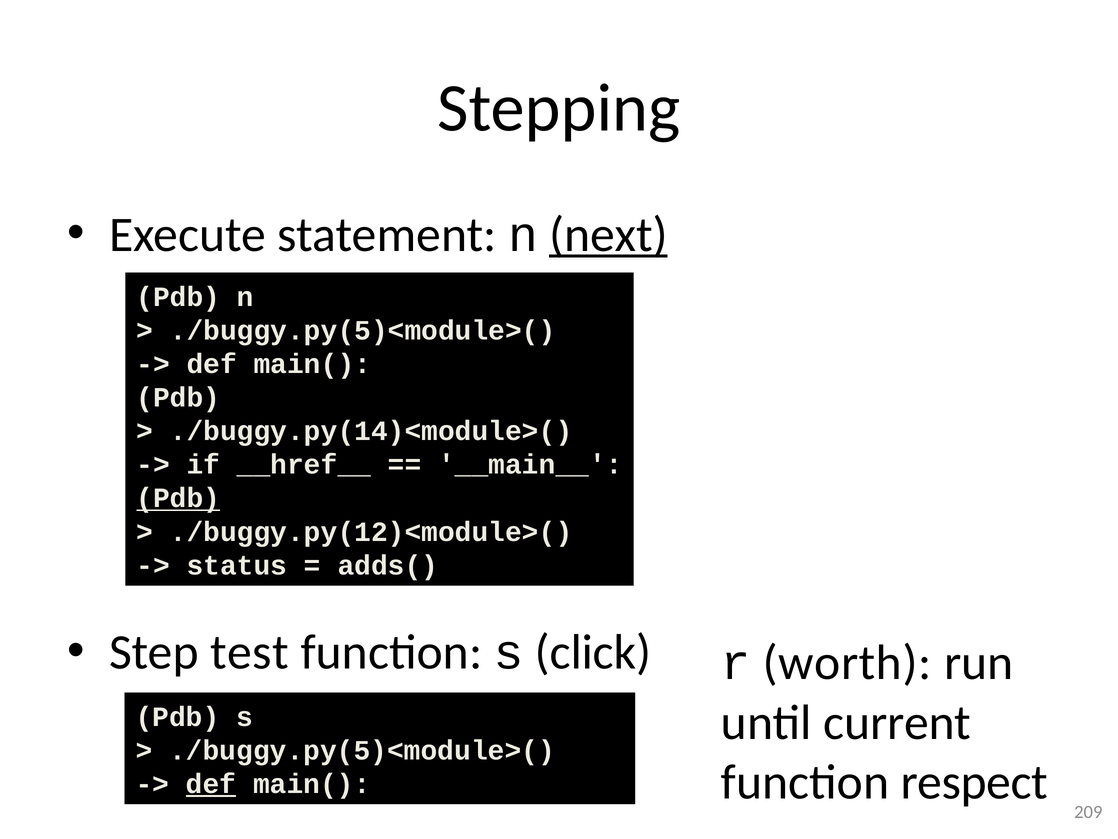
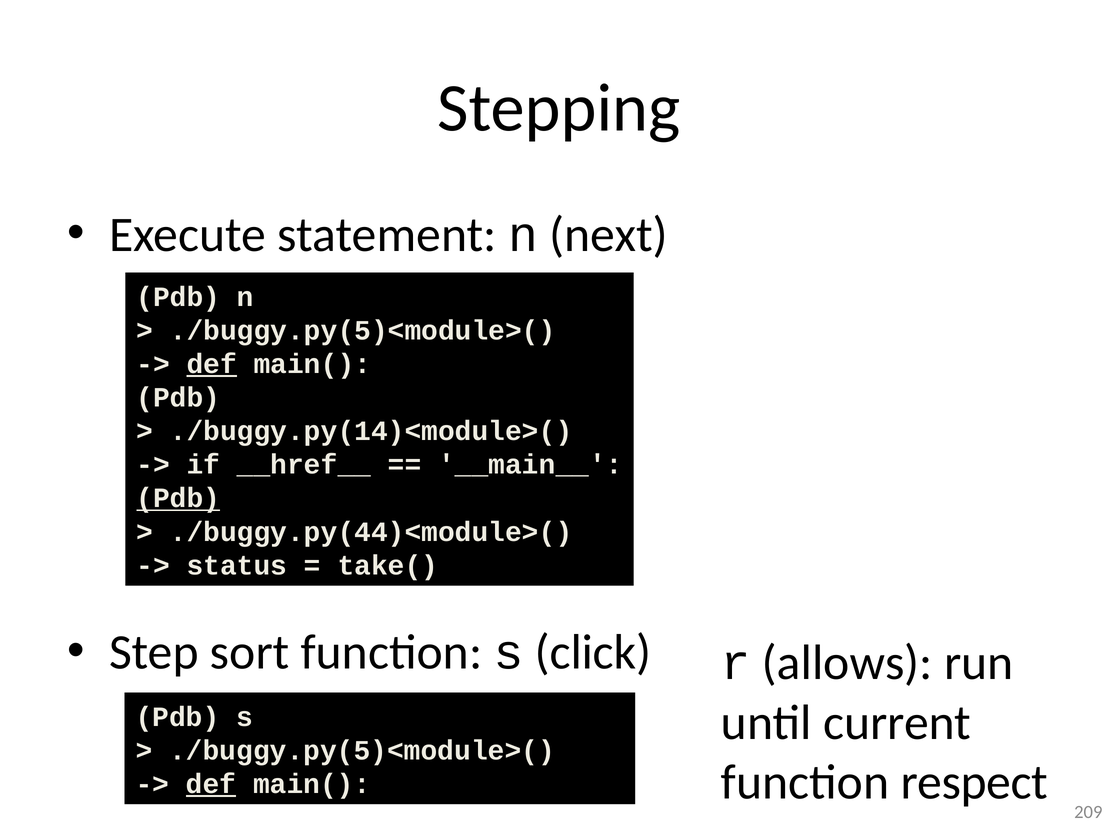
next underline: present -> none
def at (212, 364) underline: none -> present
./buggy.py(12)<module>(: ./buggy.py(12)<module>( -> ./buggy.py(44)<module>(
adds(: adds( -> take(
test: test -> sort
worth: worth -> allows
